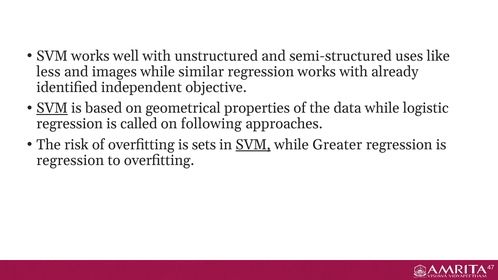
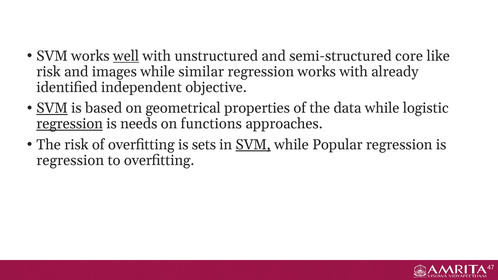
well underline: none -> present
uses: uses -> core
less at (48, 72): less -> risk
regression at (70, 124) underline: none -> present
called: called -> needs
following: following -> functions
Greater: Greater -> Popular
